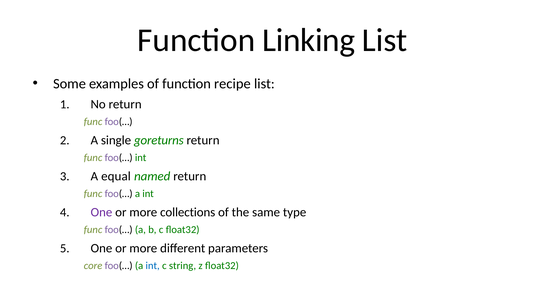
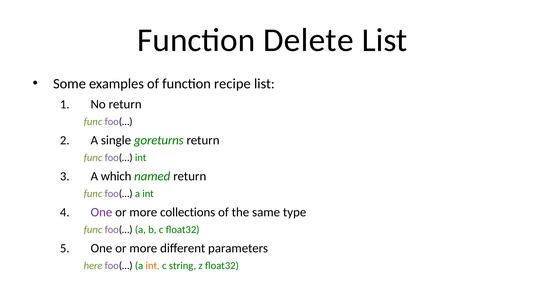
Linking: Linking -> Delete
equal: equal -> which
core: core -> here
int at (153, 266) colour: blue -> orange
